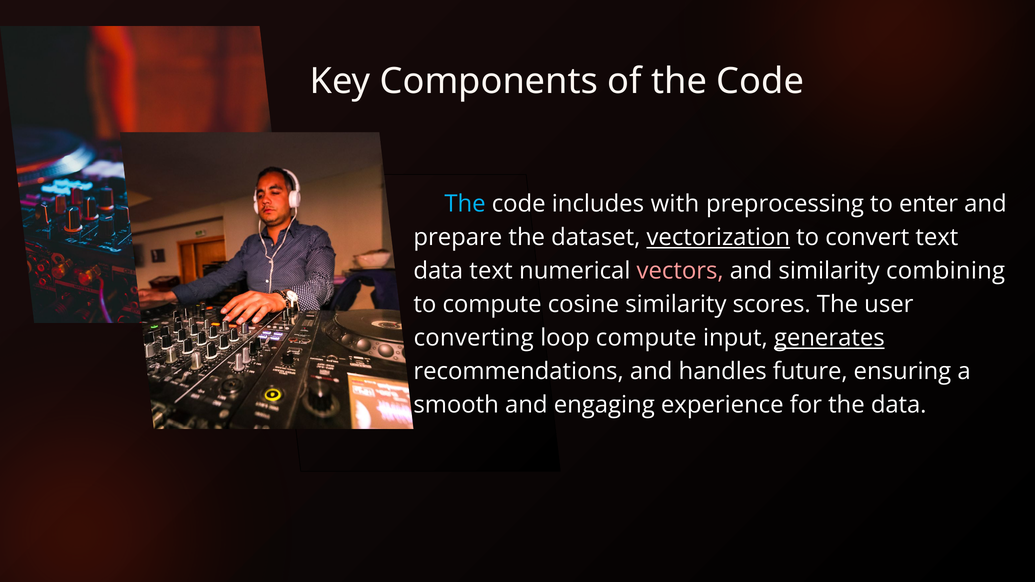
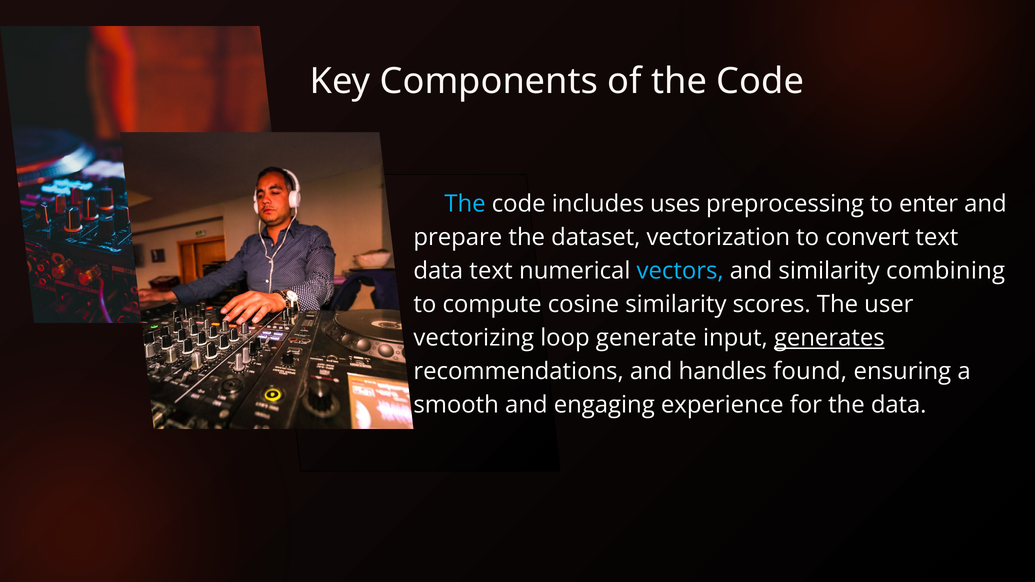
with: with -> uses
vectorization underline: present -> none
vectors colour: pink -> light blue
converting: converting -> vectorizing
loop compute: compute -> generate
future: future -> found
